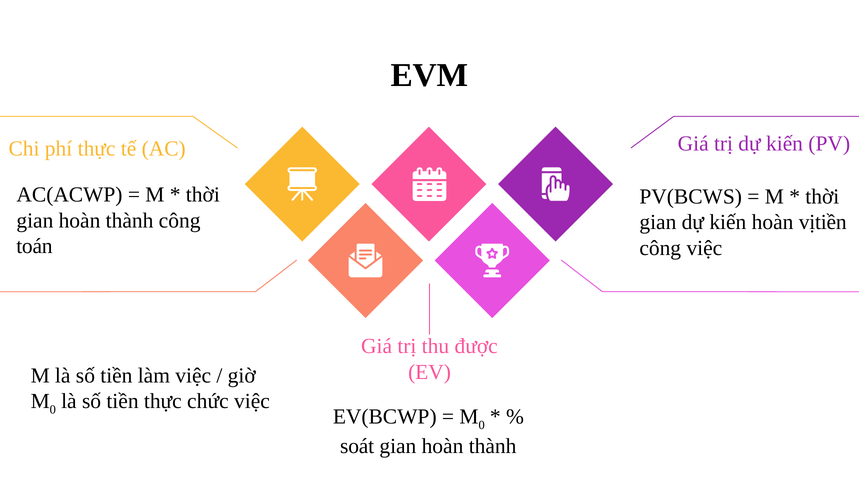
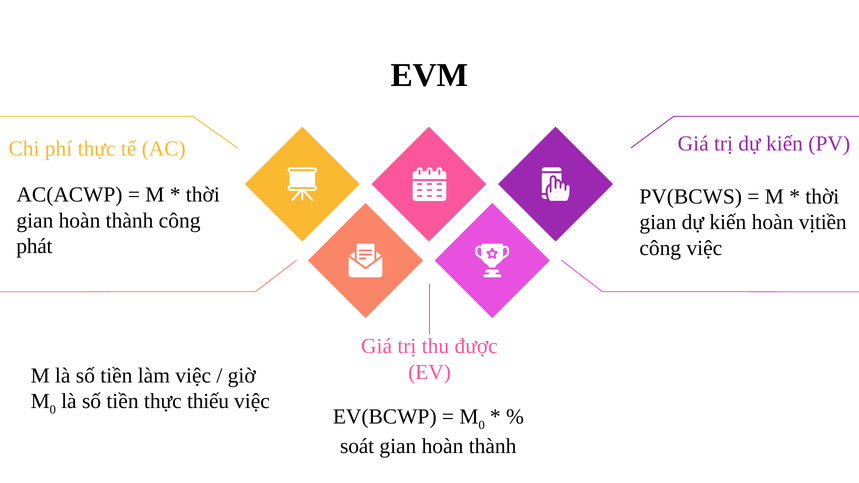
toán: toán -> phát
chức: chức -> thiếu
